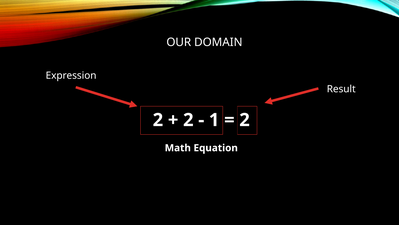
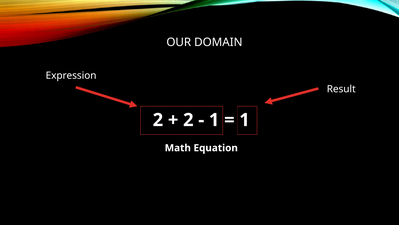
2 at (245, 120): 2 -> 1
